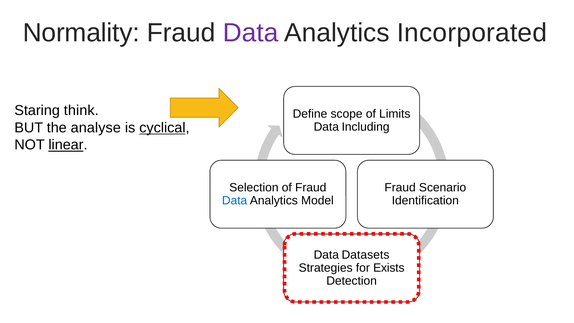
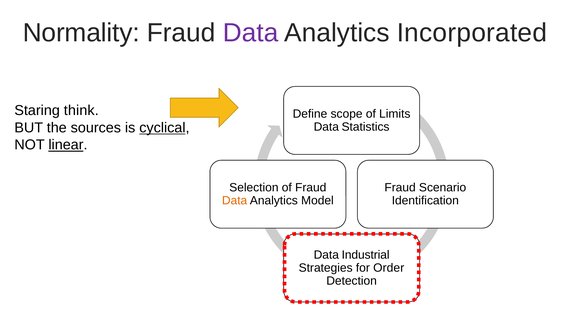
analyse: analyse -> sources
Including: Including -> Statistics
Data at (235, 201) colour: blue -> orange
Datasets: Datasets -> Industrial
Exists: Exists -> Order
